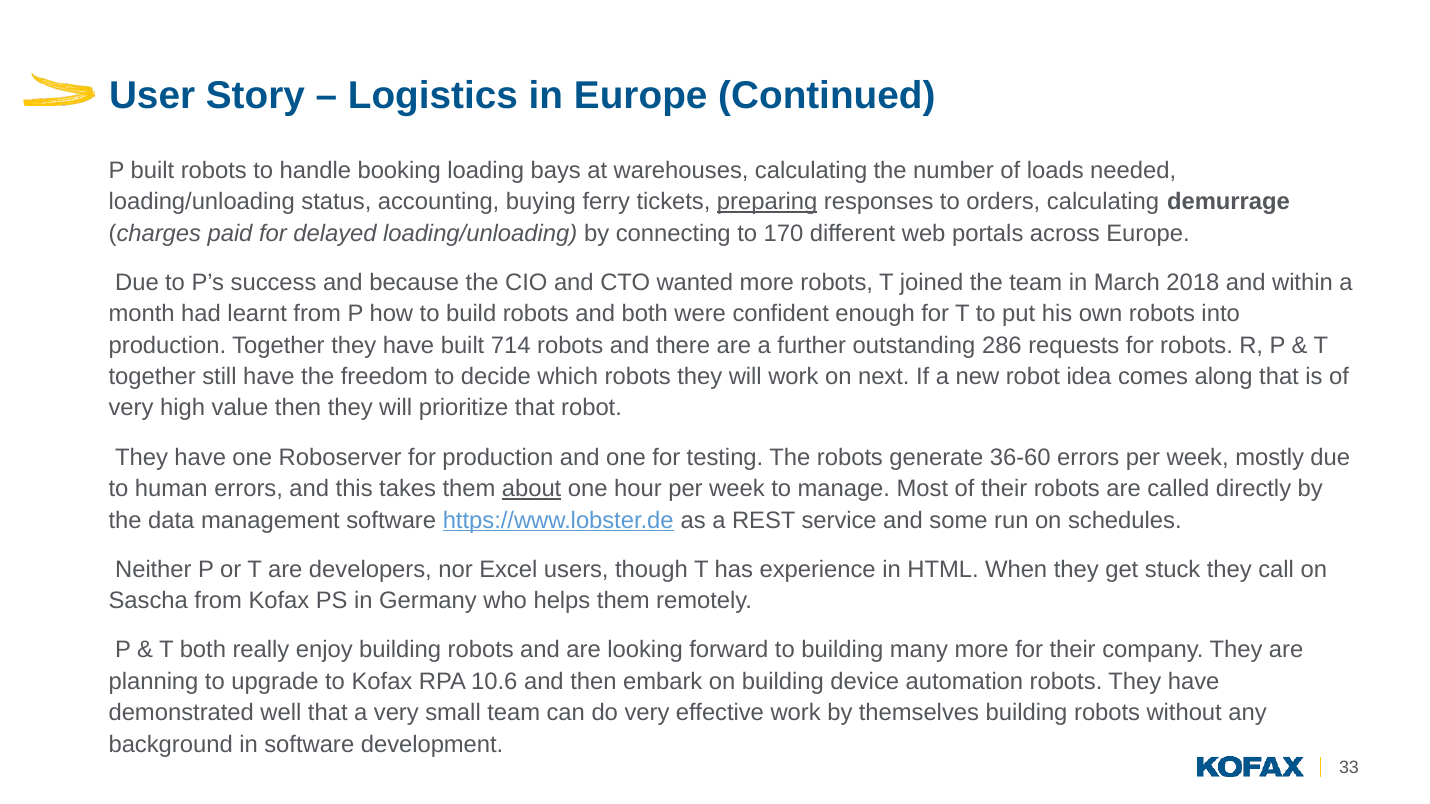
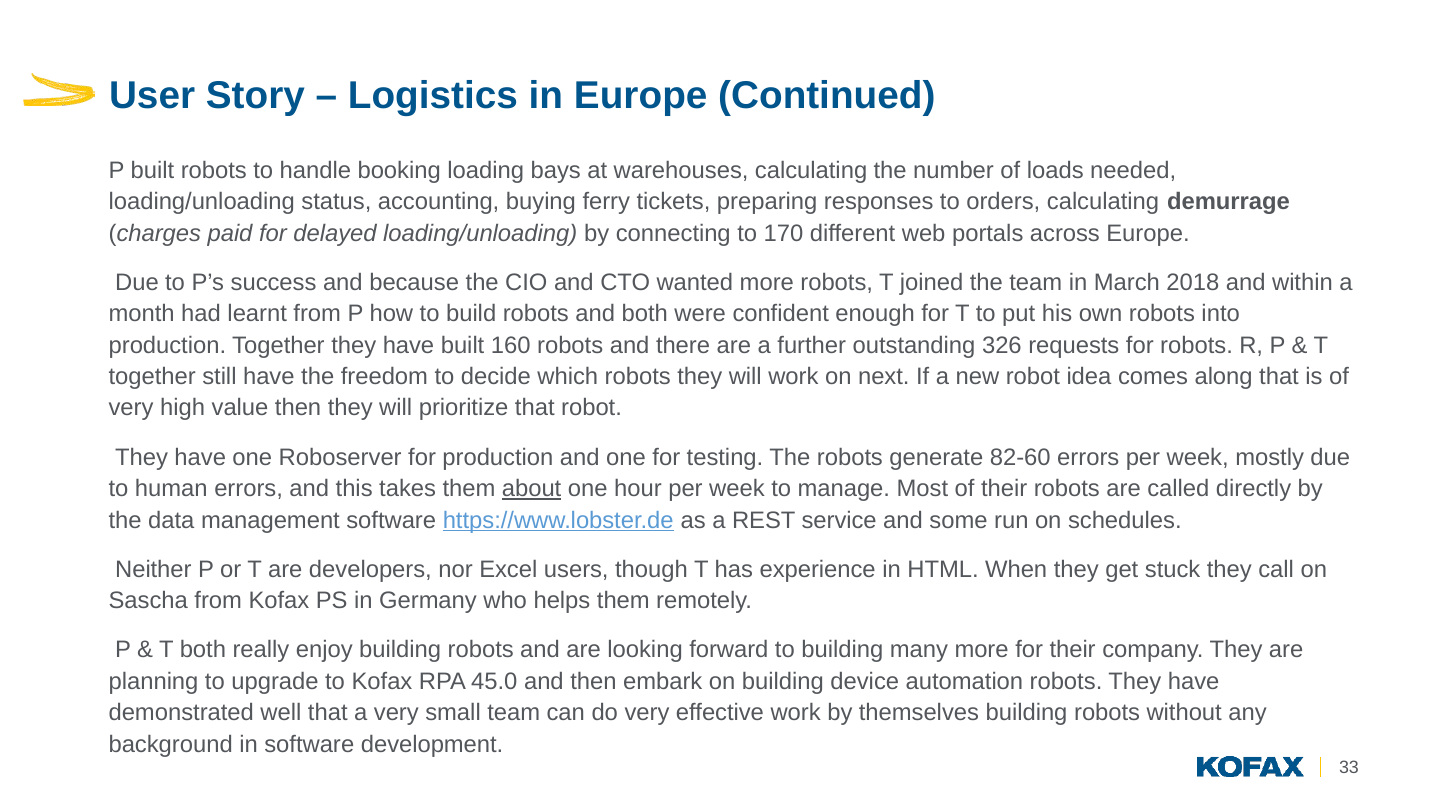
preparing underline: present -> none
714: 714 -> 160
286: 286 -> 326
36-60: 36-60 -> 82-60
10.6: 10.6 -> 45.0
